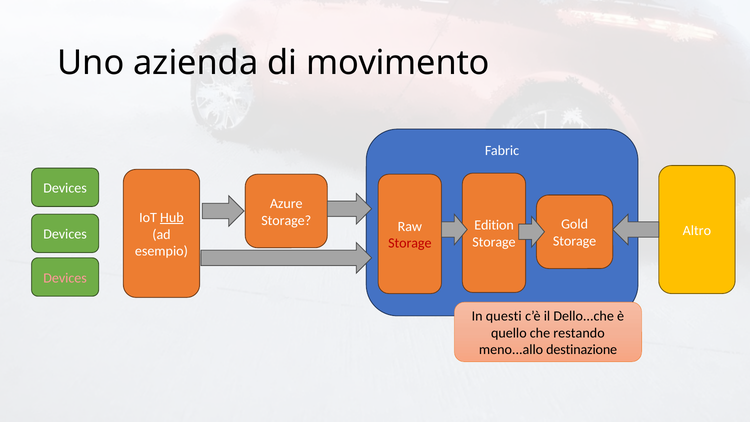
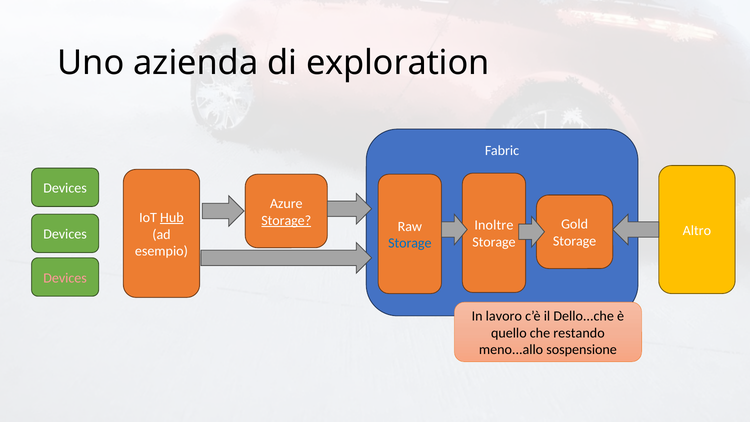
movimento: movimento -> exploration
Storage at (286, 220) underline: none -> present
Edition: Edition -> Inoltre
Storage at (410, 243) colour: red -> blue
questi: questi -> lavoro
destinazione: destinazione -> sospensione
